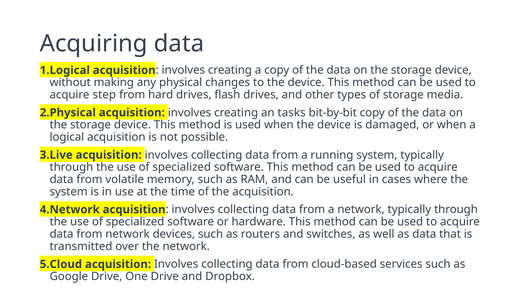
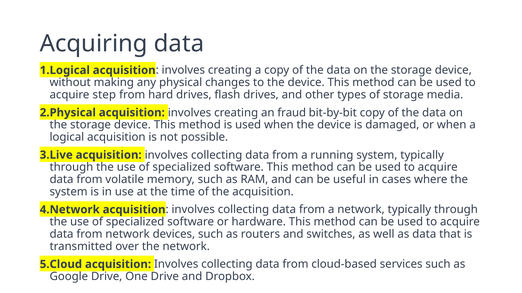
tasks: tasks -> fraud
